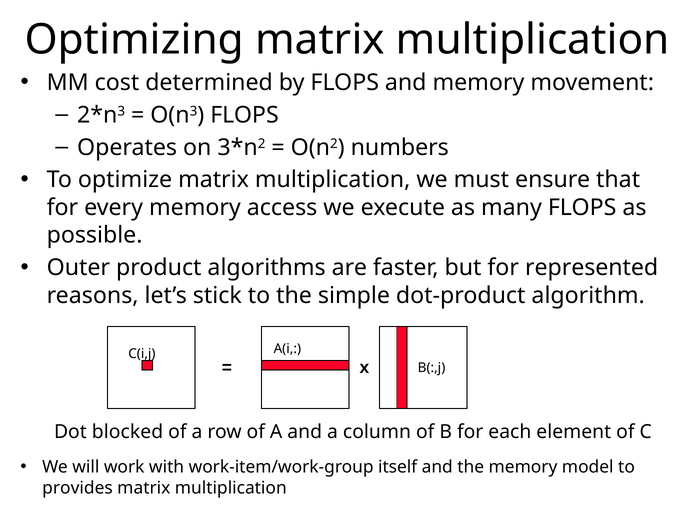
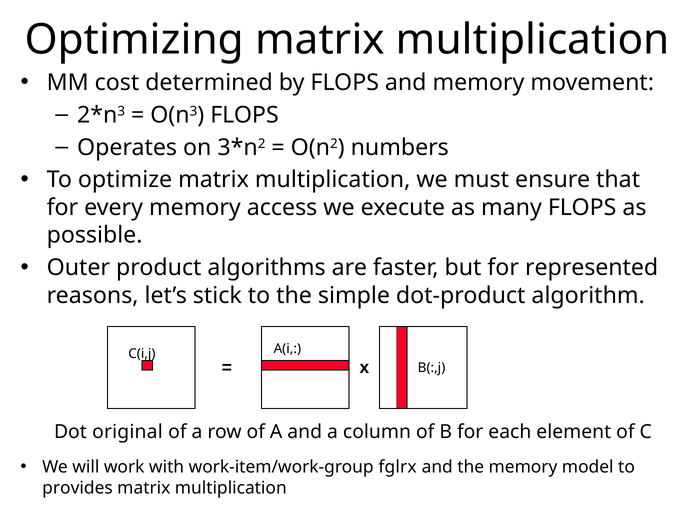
blocked: blocked -> original
itself: itself -> fglrx
